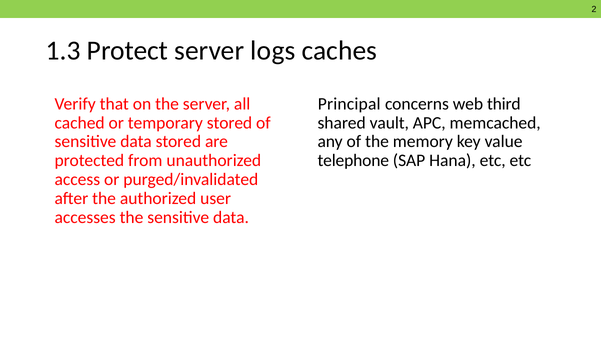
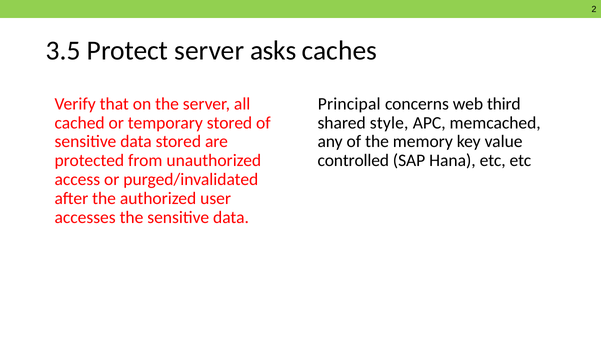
1.3: 1.3 -> 3.5
logs: logs -> asks
vault: vault -> style
telephone: telephone -> controlled
